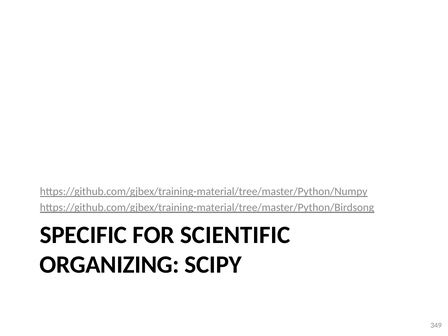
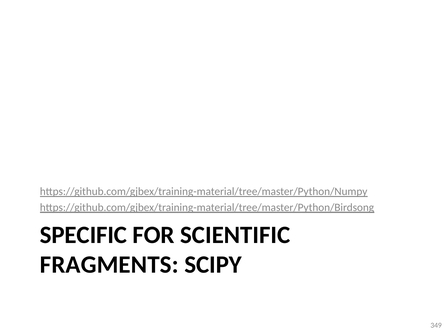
ORGANIZING: ORGANIZING -> FRAGMENTS
